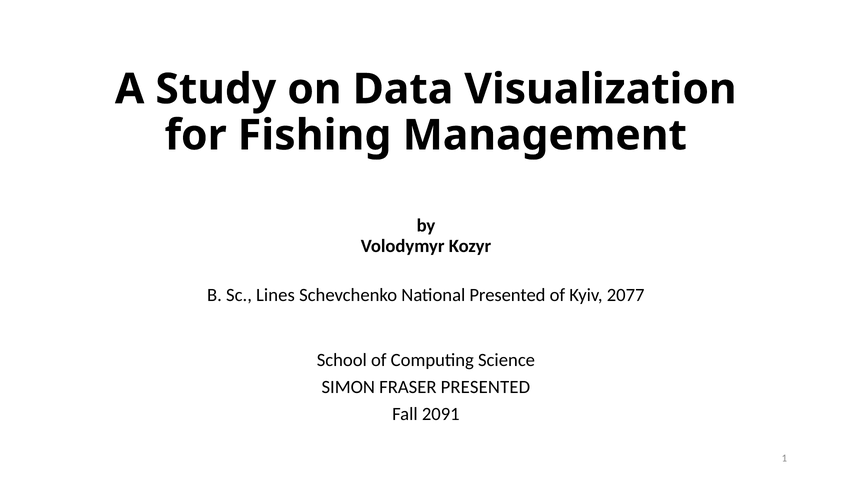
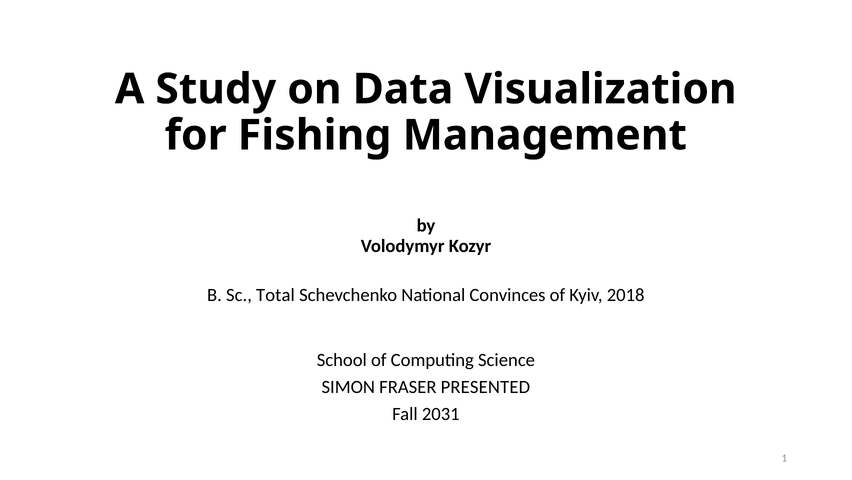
Lines: Lines -> Total
National Presented: Presented -> Convinces
2077: 2077 -> 2018
2091: 2091 -> 2031
